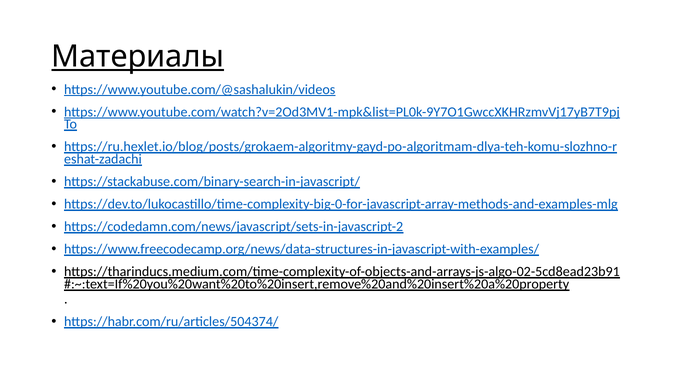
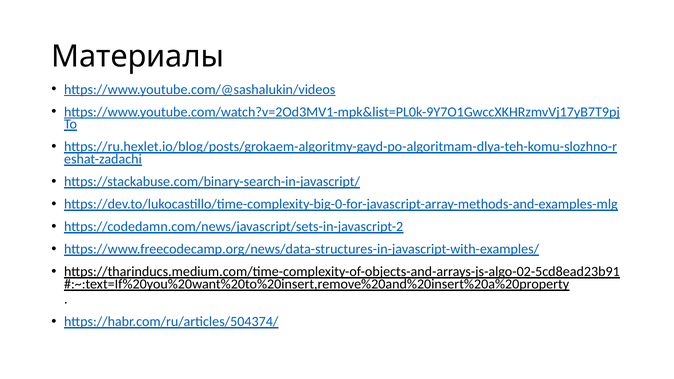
Материалы underline: present -> none
